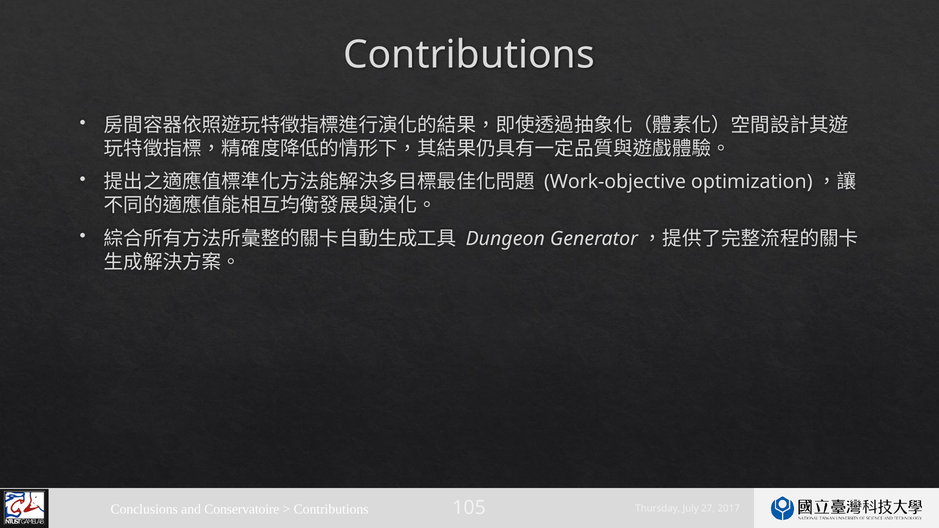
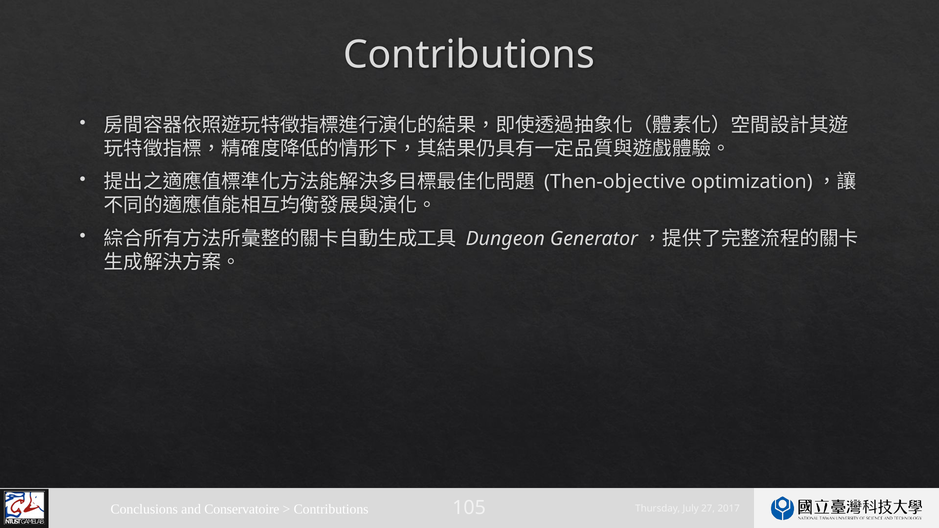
Work-objective: Work-objective -> Then-objective
